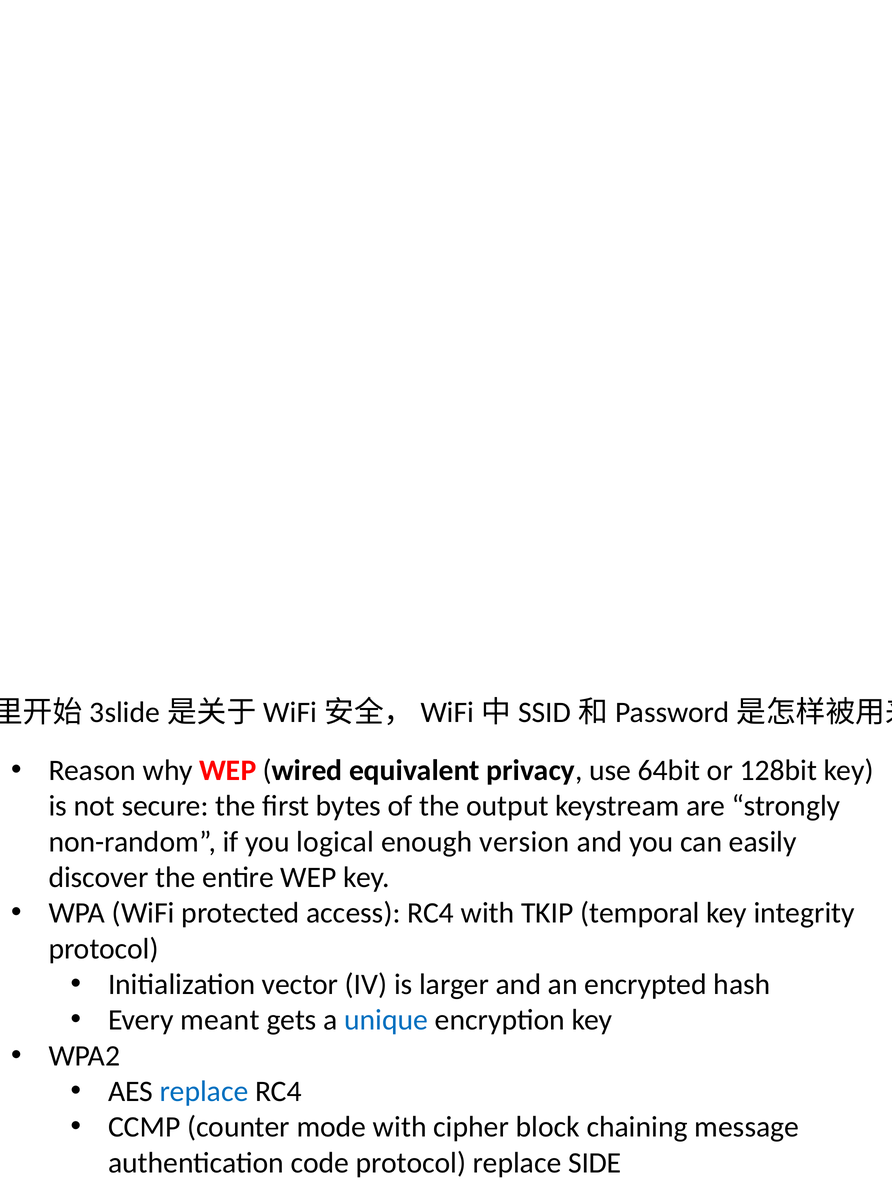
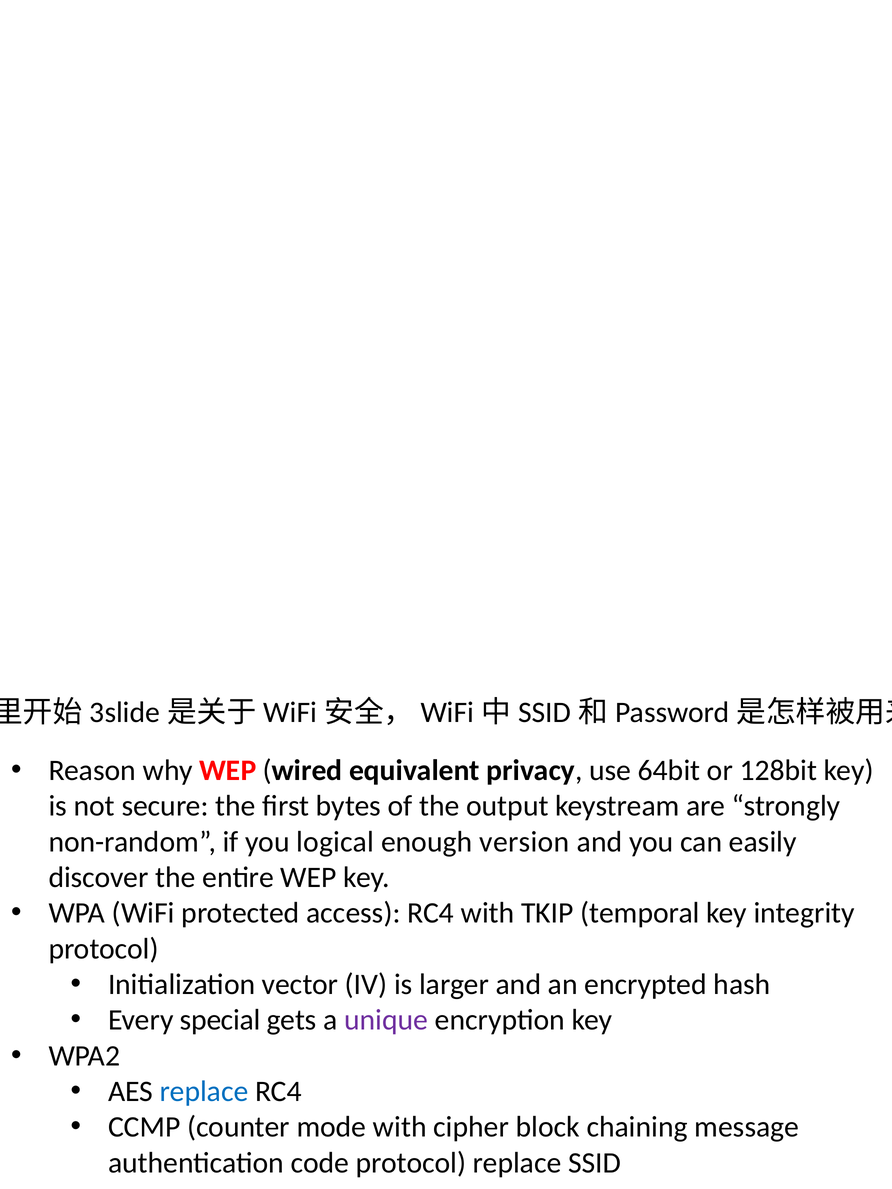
meant: meant -> special
unique colour: blue -> purple
SIDE: SIDE -> SSID
